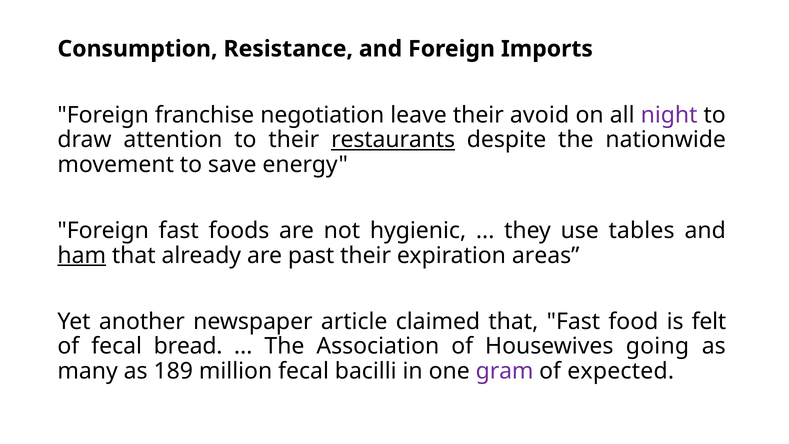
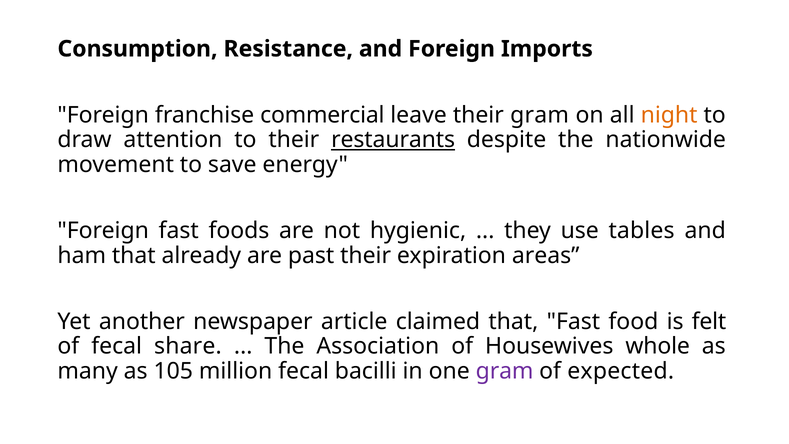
negotiation: negotiation -> commercial
their avoid: avoid -> gram
night colour: purple -> orange
ham underline: present -> none
bread: bread -> share
going: going -> whole
189: 189 -> 105
